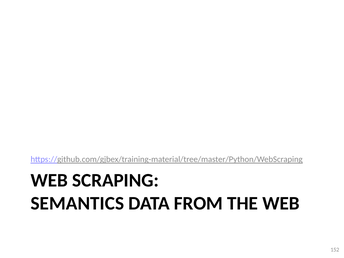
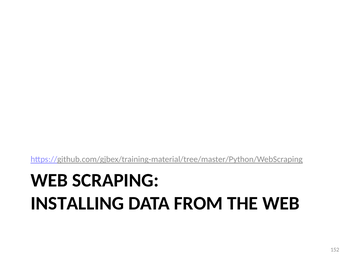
SEMANTICS: SEMANTICS -> INSTALLING
